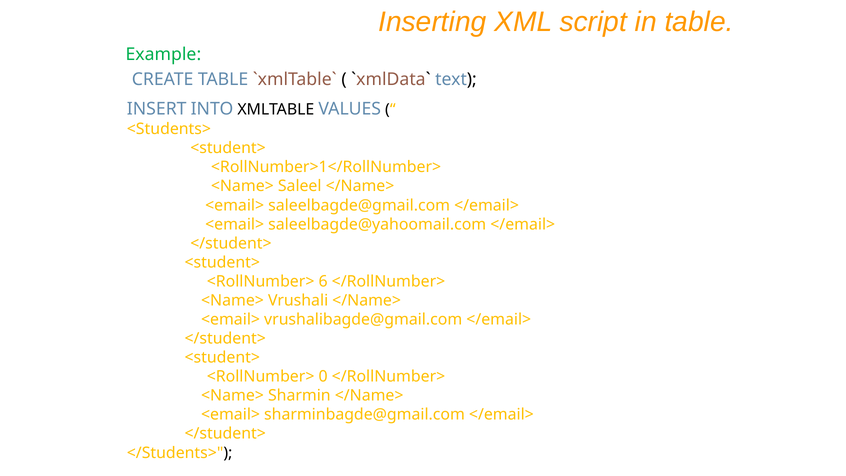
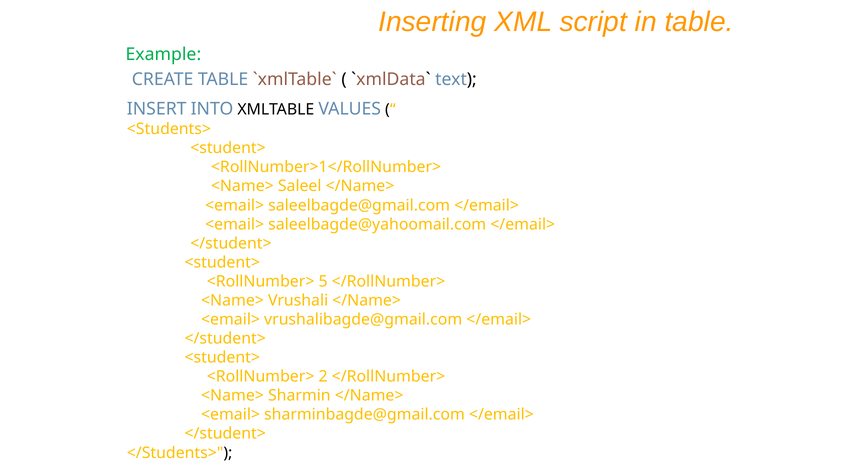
6: 6 -> 5
0: 0 -> 2
